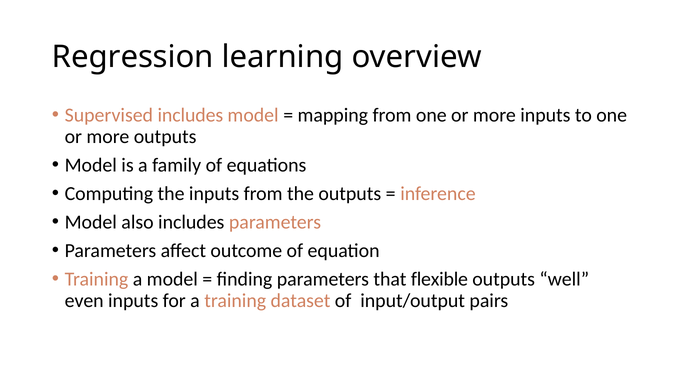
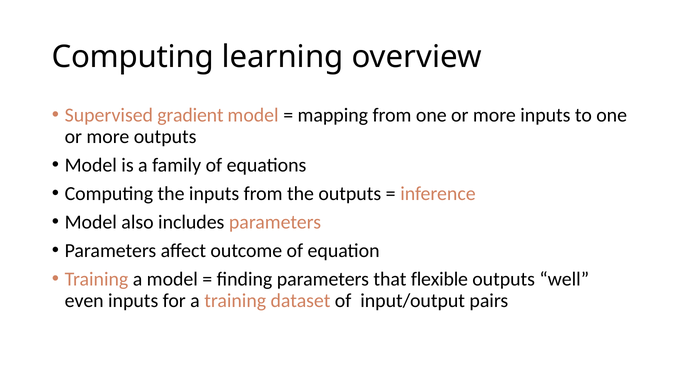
Regression at (133, 57): Regression -> Computing
Supervised includes: includes -> gradient
